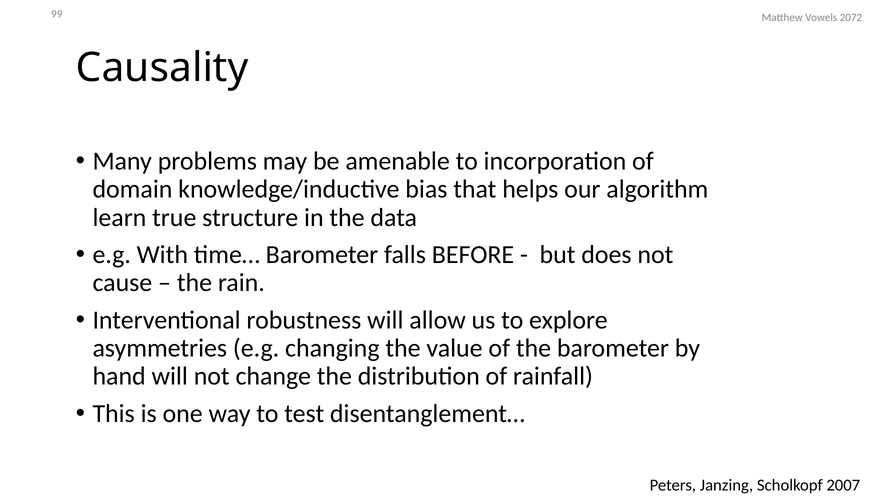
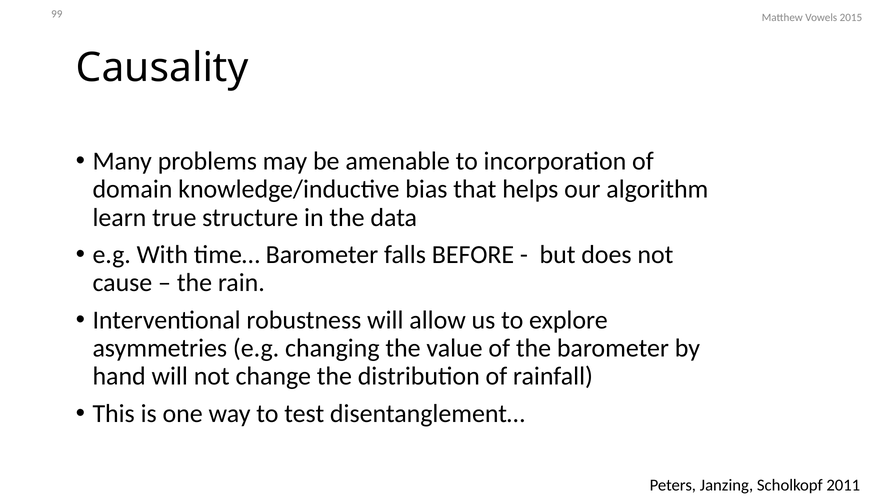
2072: 2072 -> 2015
2007: 2007 -> 2011
